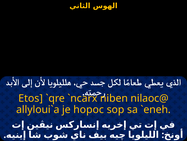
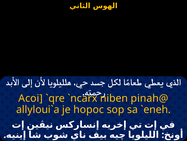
Etos: Etos -> Acoi
nilaoc@: nilaoc@ -> pinah@
